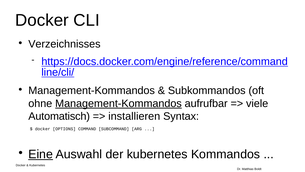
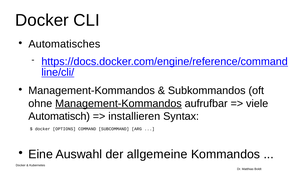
Verzeichnisses: Verzeichnisses -> Automatisches
Eine underline: present -> none
der kubernetes: kubernetes -> allgemeine
